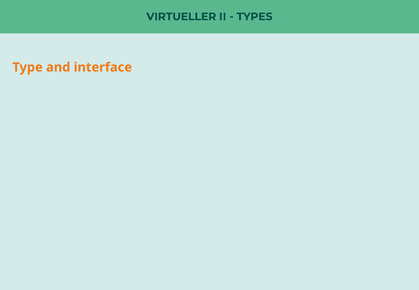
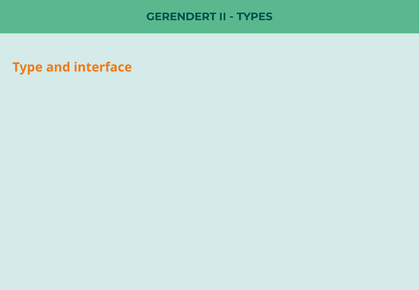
VIRTUELLER: VIRTUELLER -> GERENDERT
